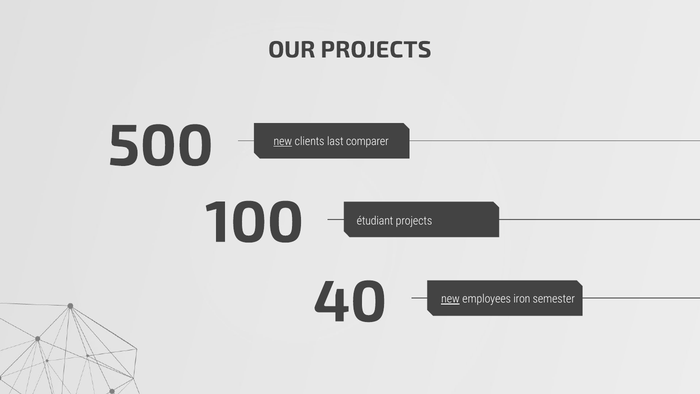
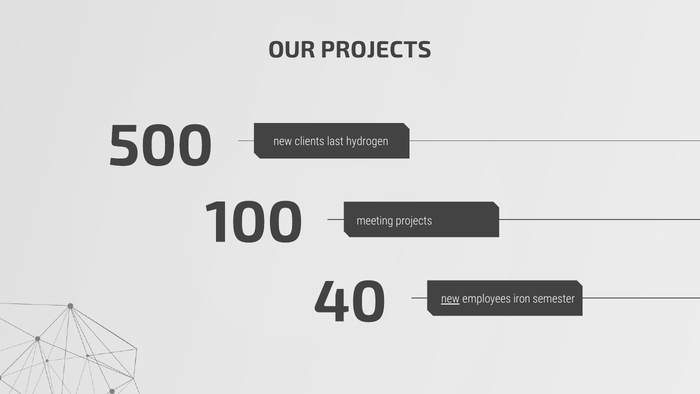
new at (283, 141) underline: present -> none
comparer: comparer -> hydrogen
étudiant: étudiant -> meeting
